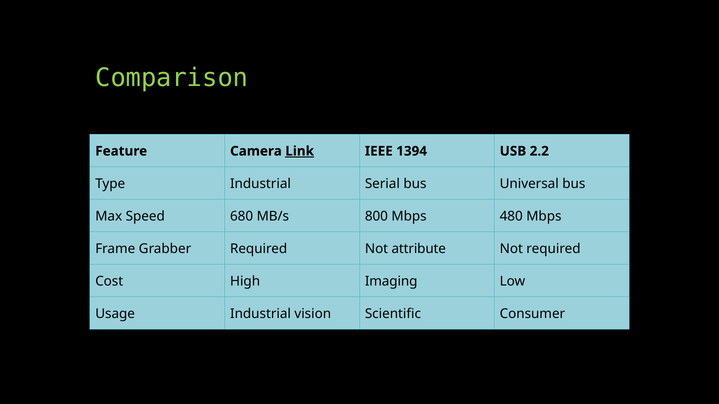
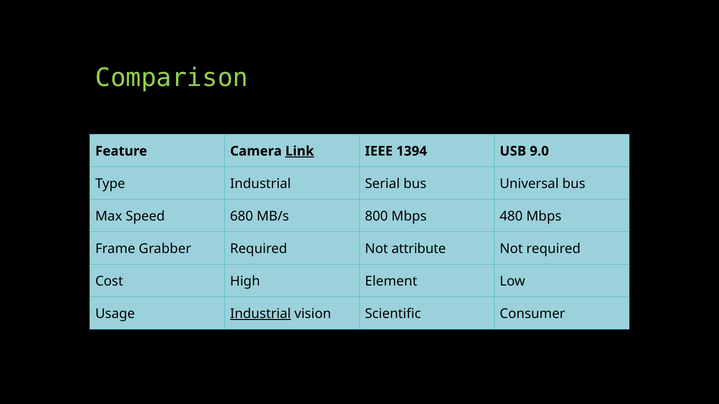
2.2: 2.2 -> 9.0
Imaging: Imaging -> Element
Industrial at (261, 314) underline: none -> present
